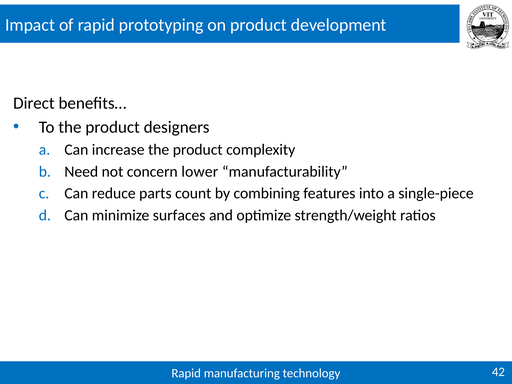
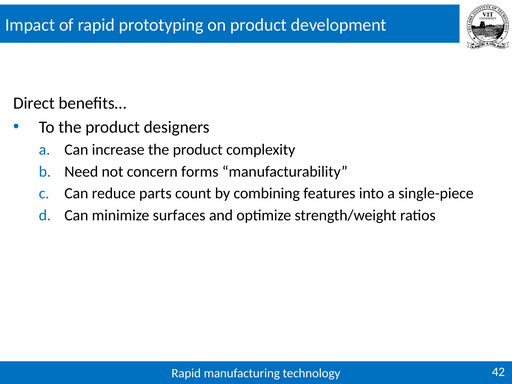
lower: lower -> forms
